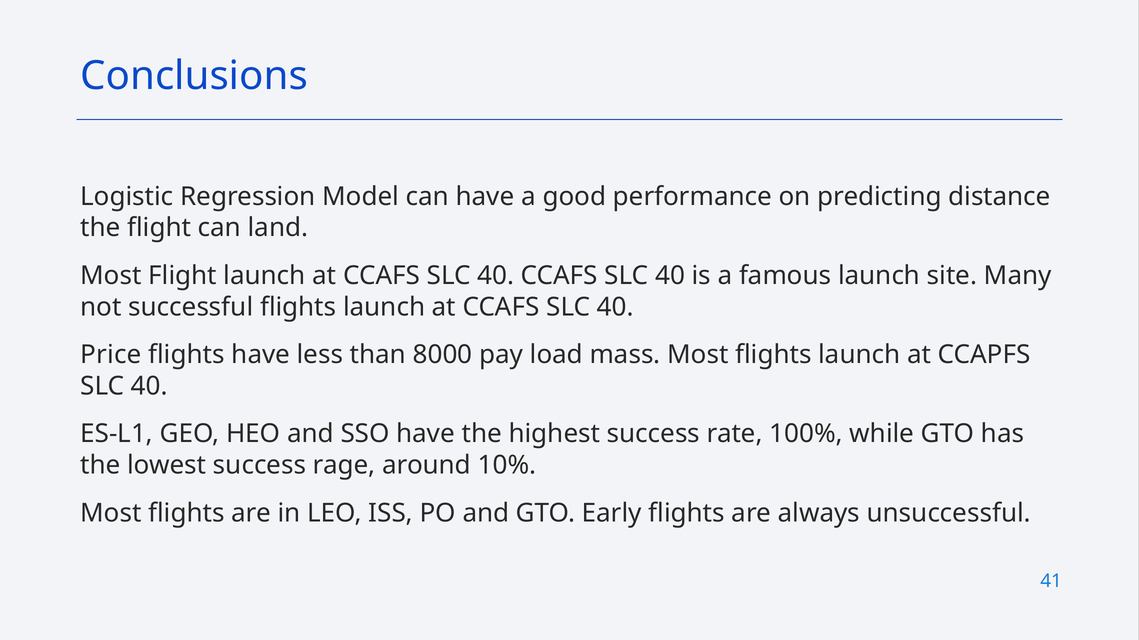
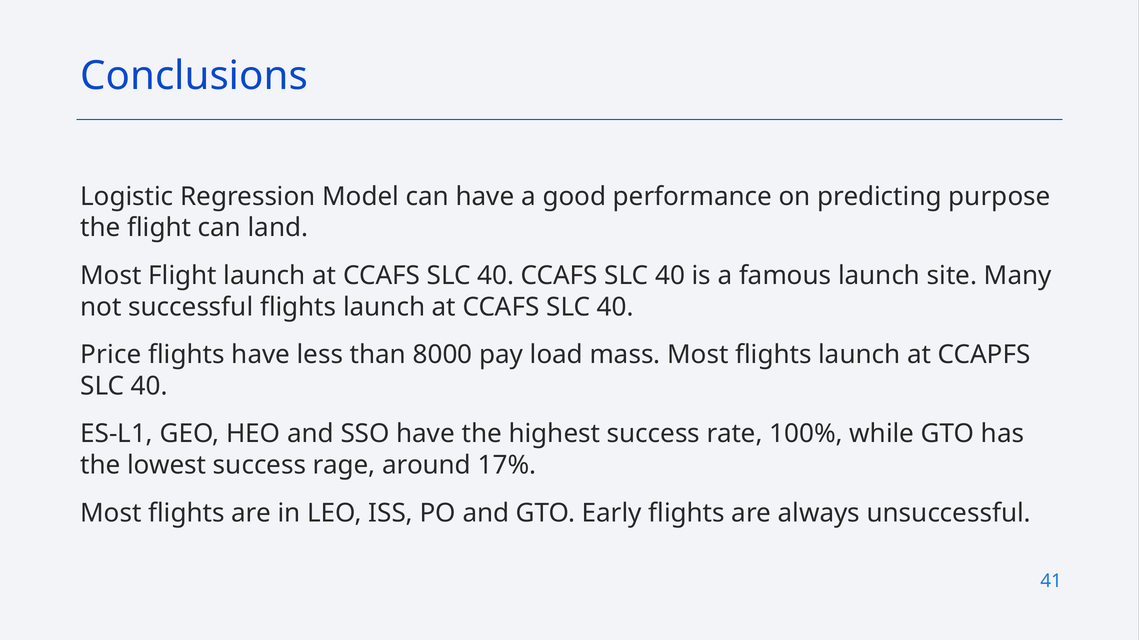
distance: distance -> purpose
10%: 10% -> 17%
